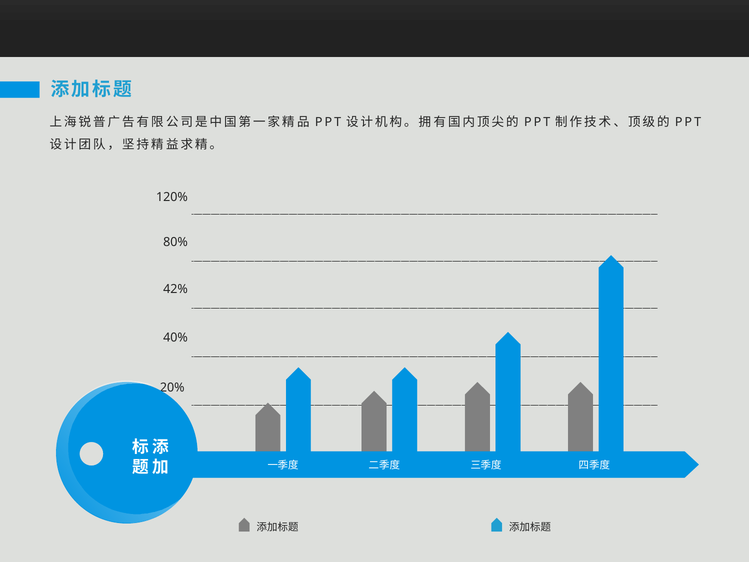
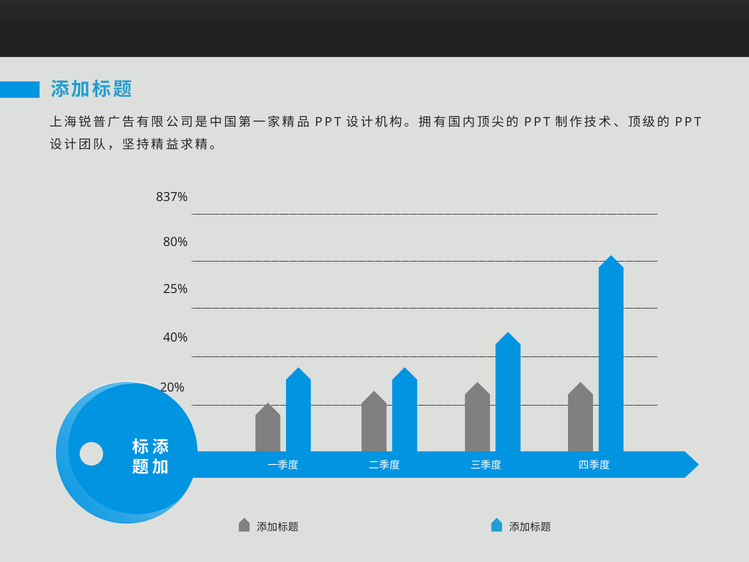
120%: 120% -> 837%
42%: 42% -> 25%
